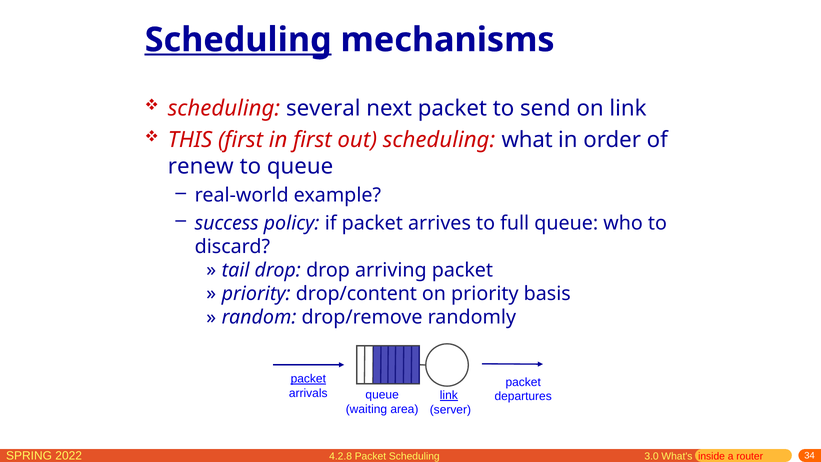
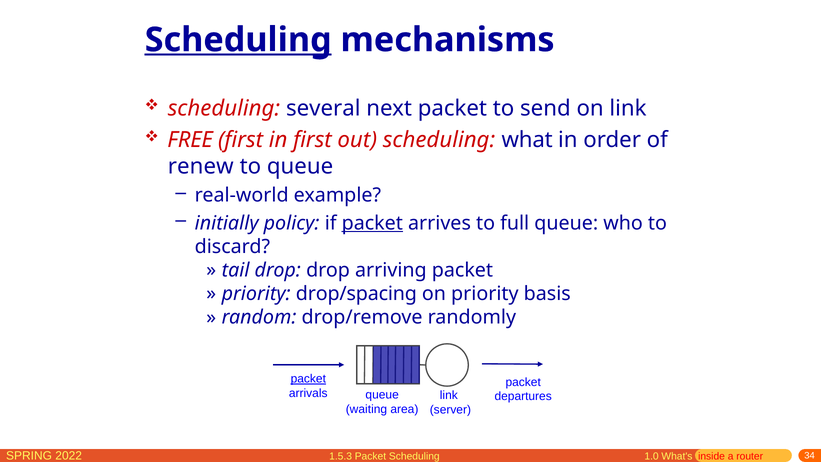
THIS: THIS -> FREE
success: success -> initially
packet at (372, 223) underline: none -> present
drop/content: drop/content -> drop/spacing
link at (449, 395) underline: present -> none
4.2.8: 4.2.8 -> 1.5.3
3.0: 3.0 -> 1.0
